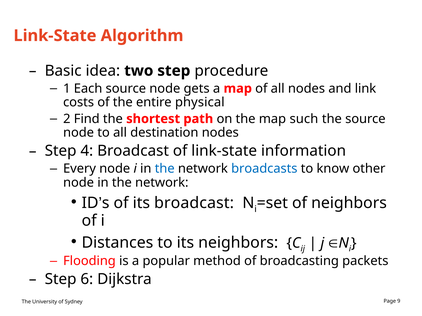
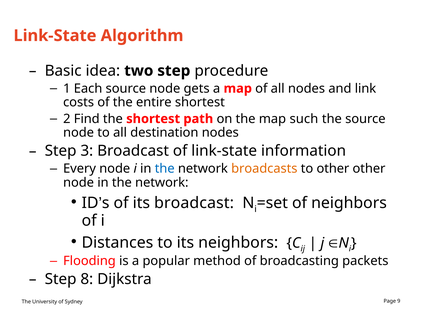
entire physical: physical -> shortest
4: 4 -> 3
broadcasts colour: blue -> orange
to know: know -> other
6: 6 -> 8
